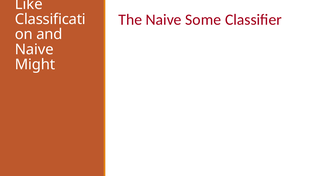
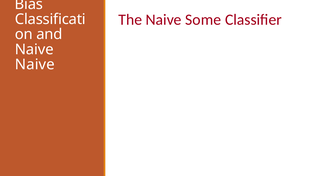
Like: Like -> Bias
Might at (35, 64): Might -> Naive
